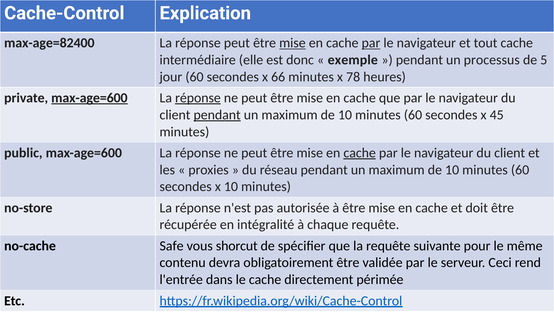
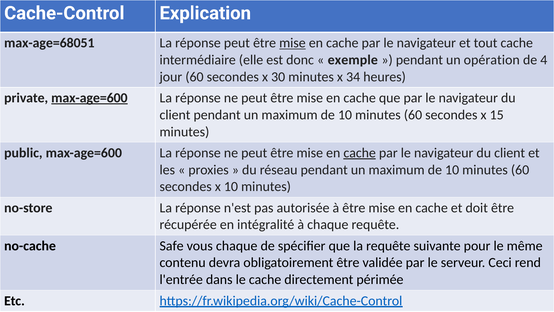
max-age=82400: max-age=82400 -> max-age=68051
par at (371, 43) underline: present -> none
processus: processus -> opération
5: 5 -> 4
66: 66 -> 30
78: 78 -> 34
réponse at (198, 98) underline: present -> none
pendant at (217, 115) underline: present -> none
45: 45 -> 15
vous shorcut: shorcut -> chaque
